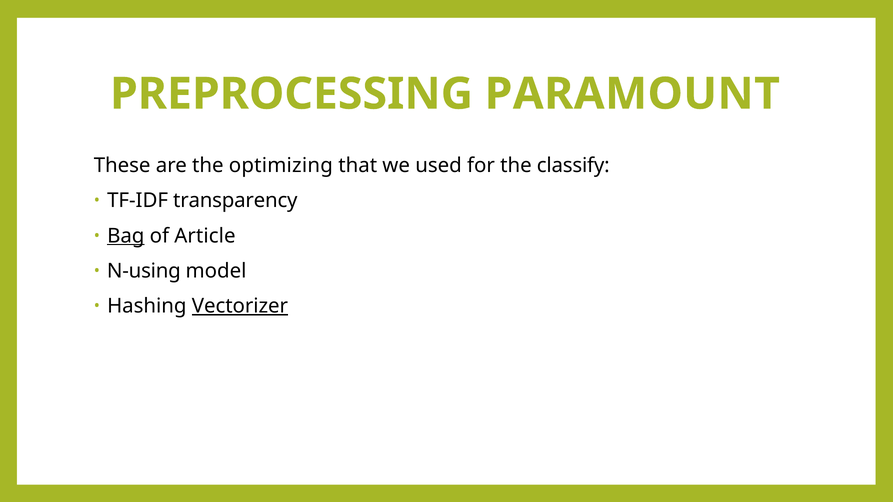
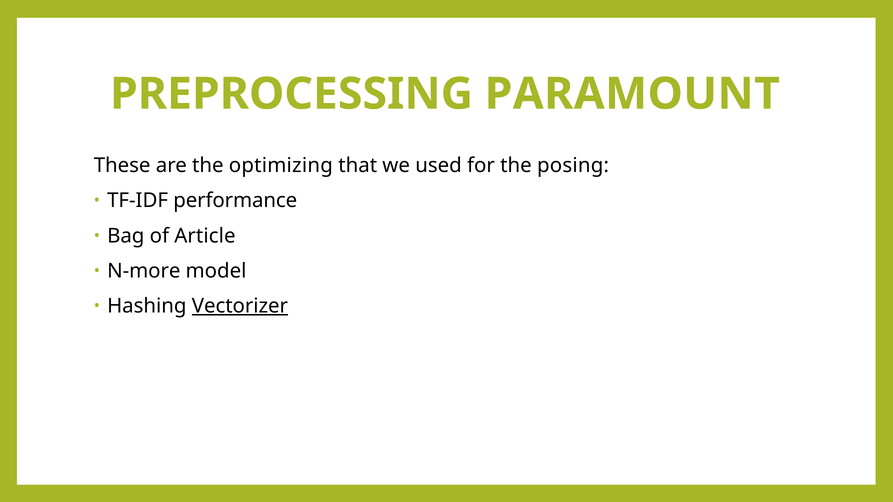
classify: classify -> posing
transparency: transparency -> performance
Bag underline: present -> none
N-using: N-using -> N-more
